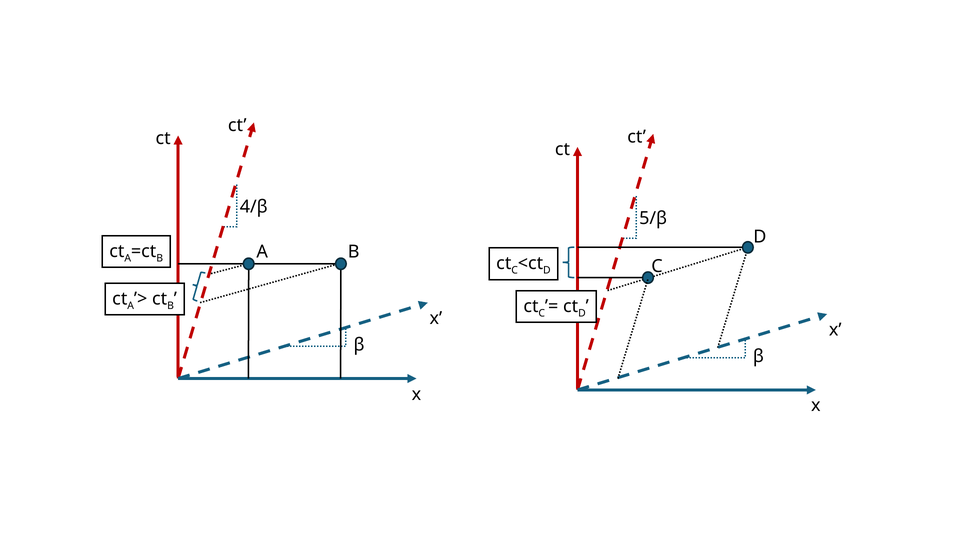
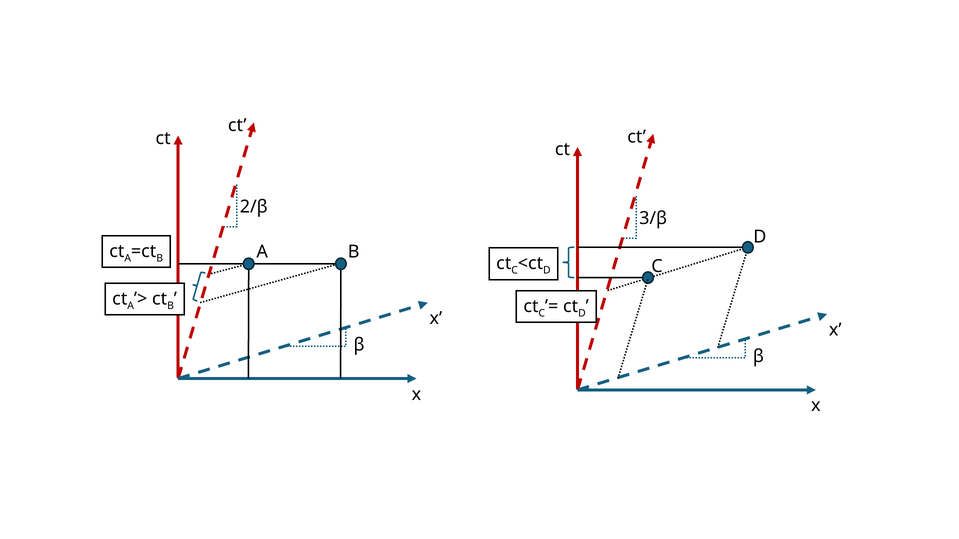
4/β: 4/β -> 2/β
5/β: 5/β -> 3/β
